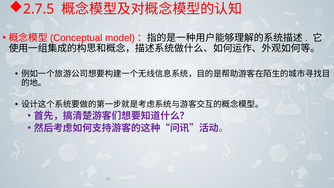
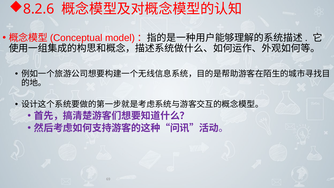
2.7.5: 2.7.5 -> 8.2.6
